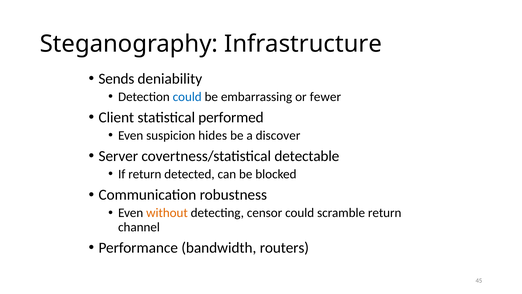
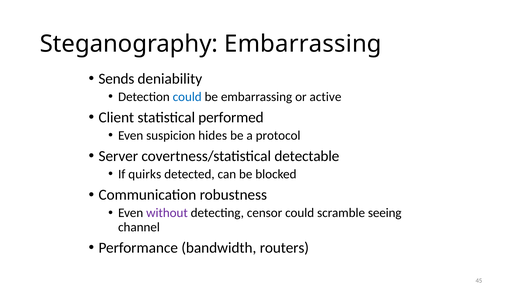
Steganography Infrastructure: Infrastructure -> Embarrassing
fewer: fewer -> active
discover: discover -> protocol
If return: return -> quirks
without colour: orange -> purple
scramble return: return -> seeing
